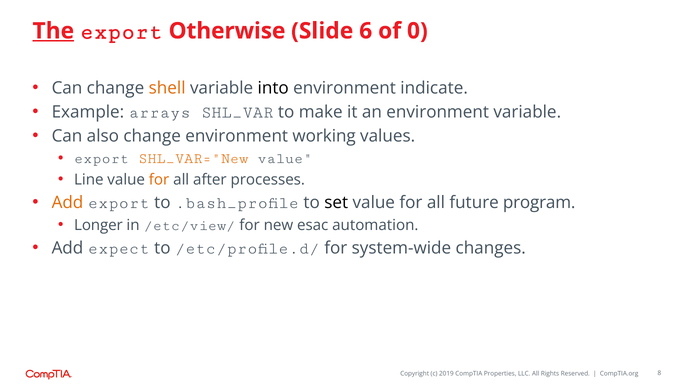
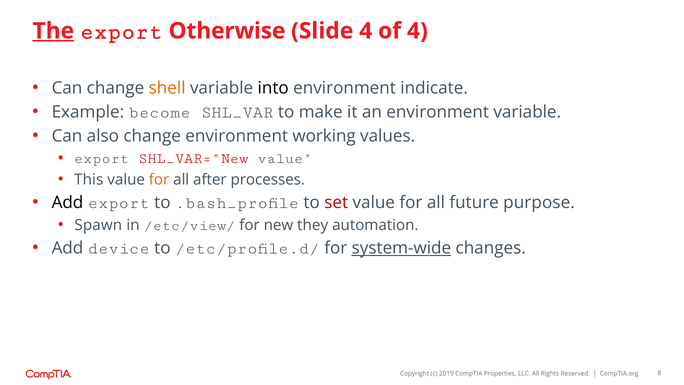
Slide 6: 6 -> 4
of 0: 0 -> 4
arrays: arrays -> become
SHL_VAR="New colour: orange -> red
Line: Line -> This
Add at (67, 203) colour: orange -> black
set colour: black -> red
program: program -> purpose
Longer: Longer -> Spawn
esac: esac -> they
expect: expect -> device
system-wide underline: none -> present
